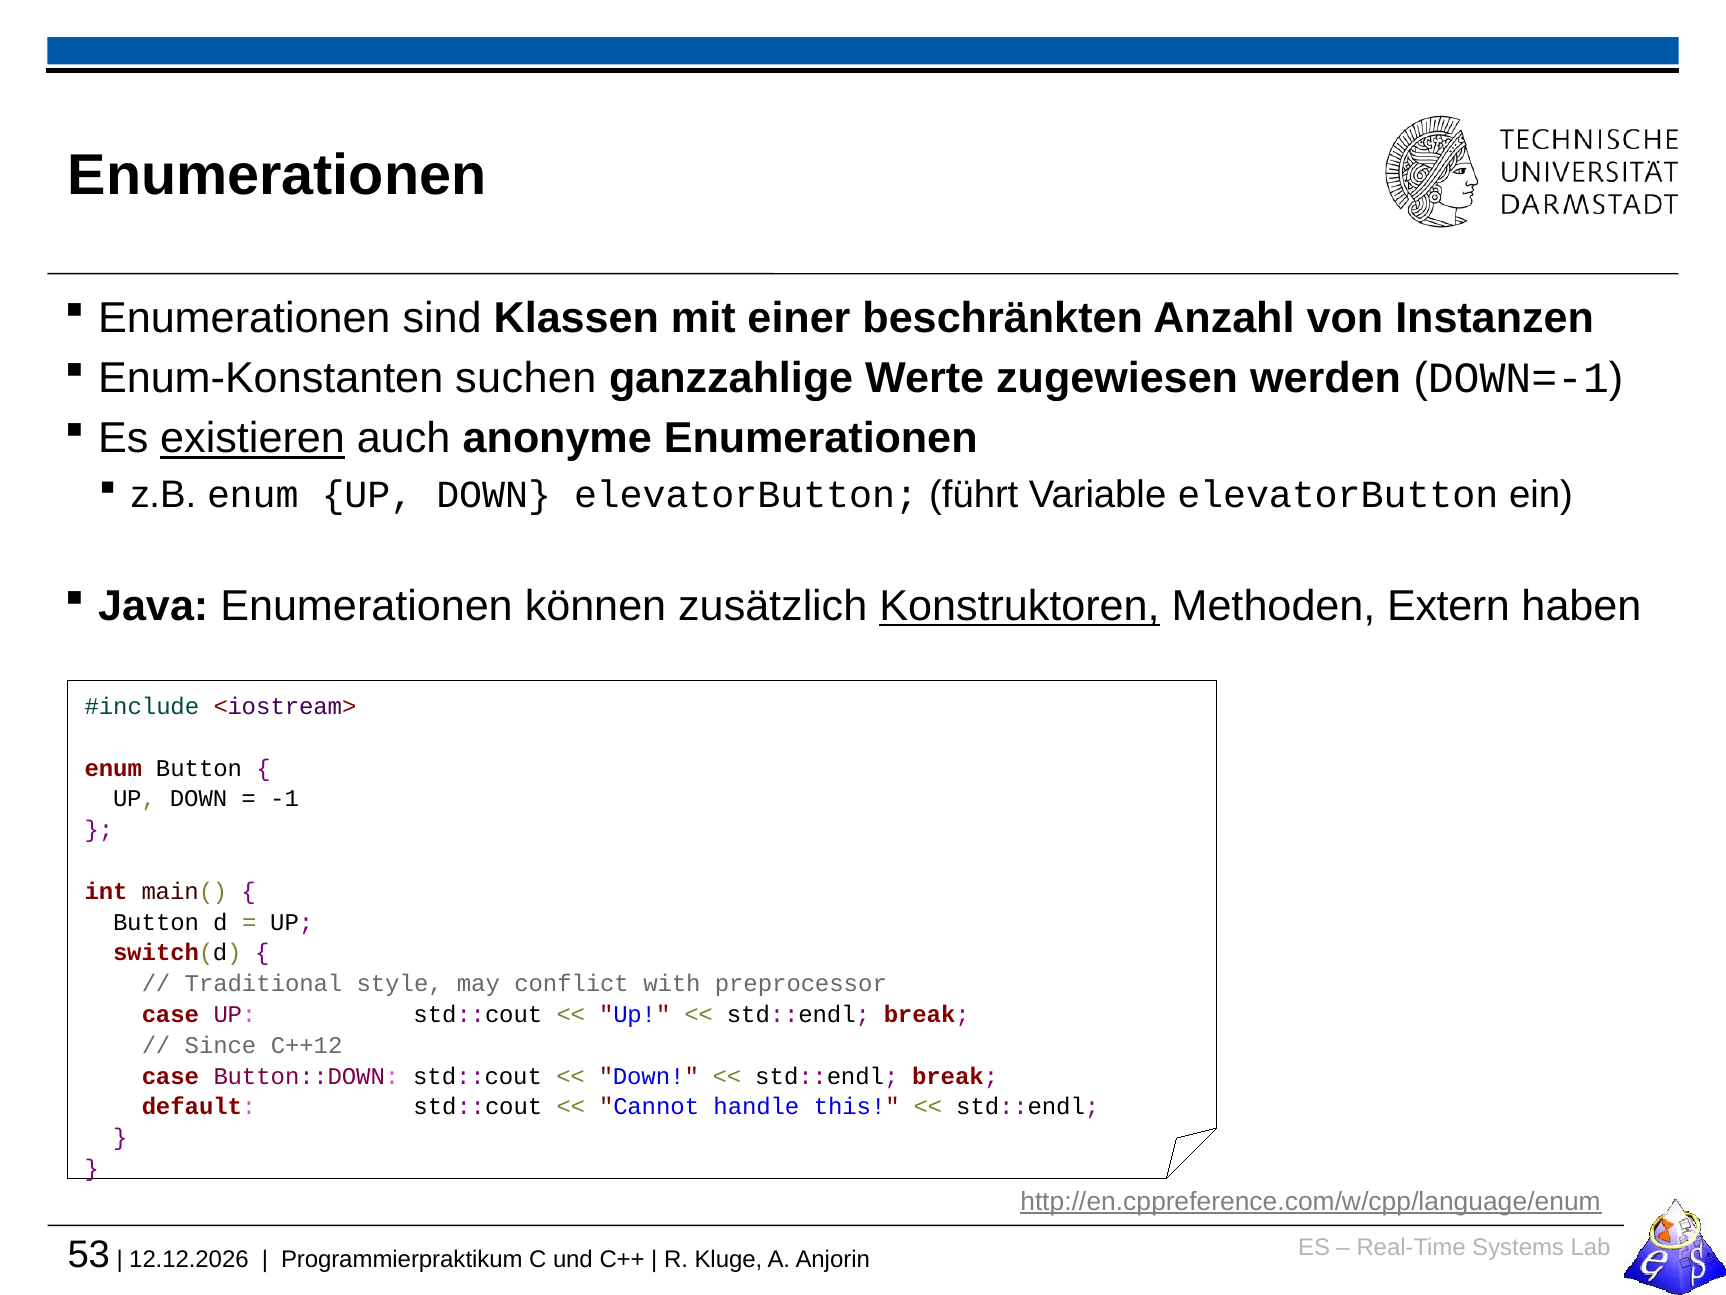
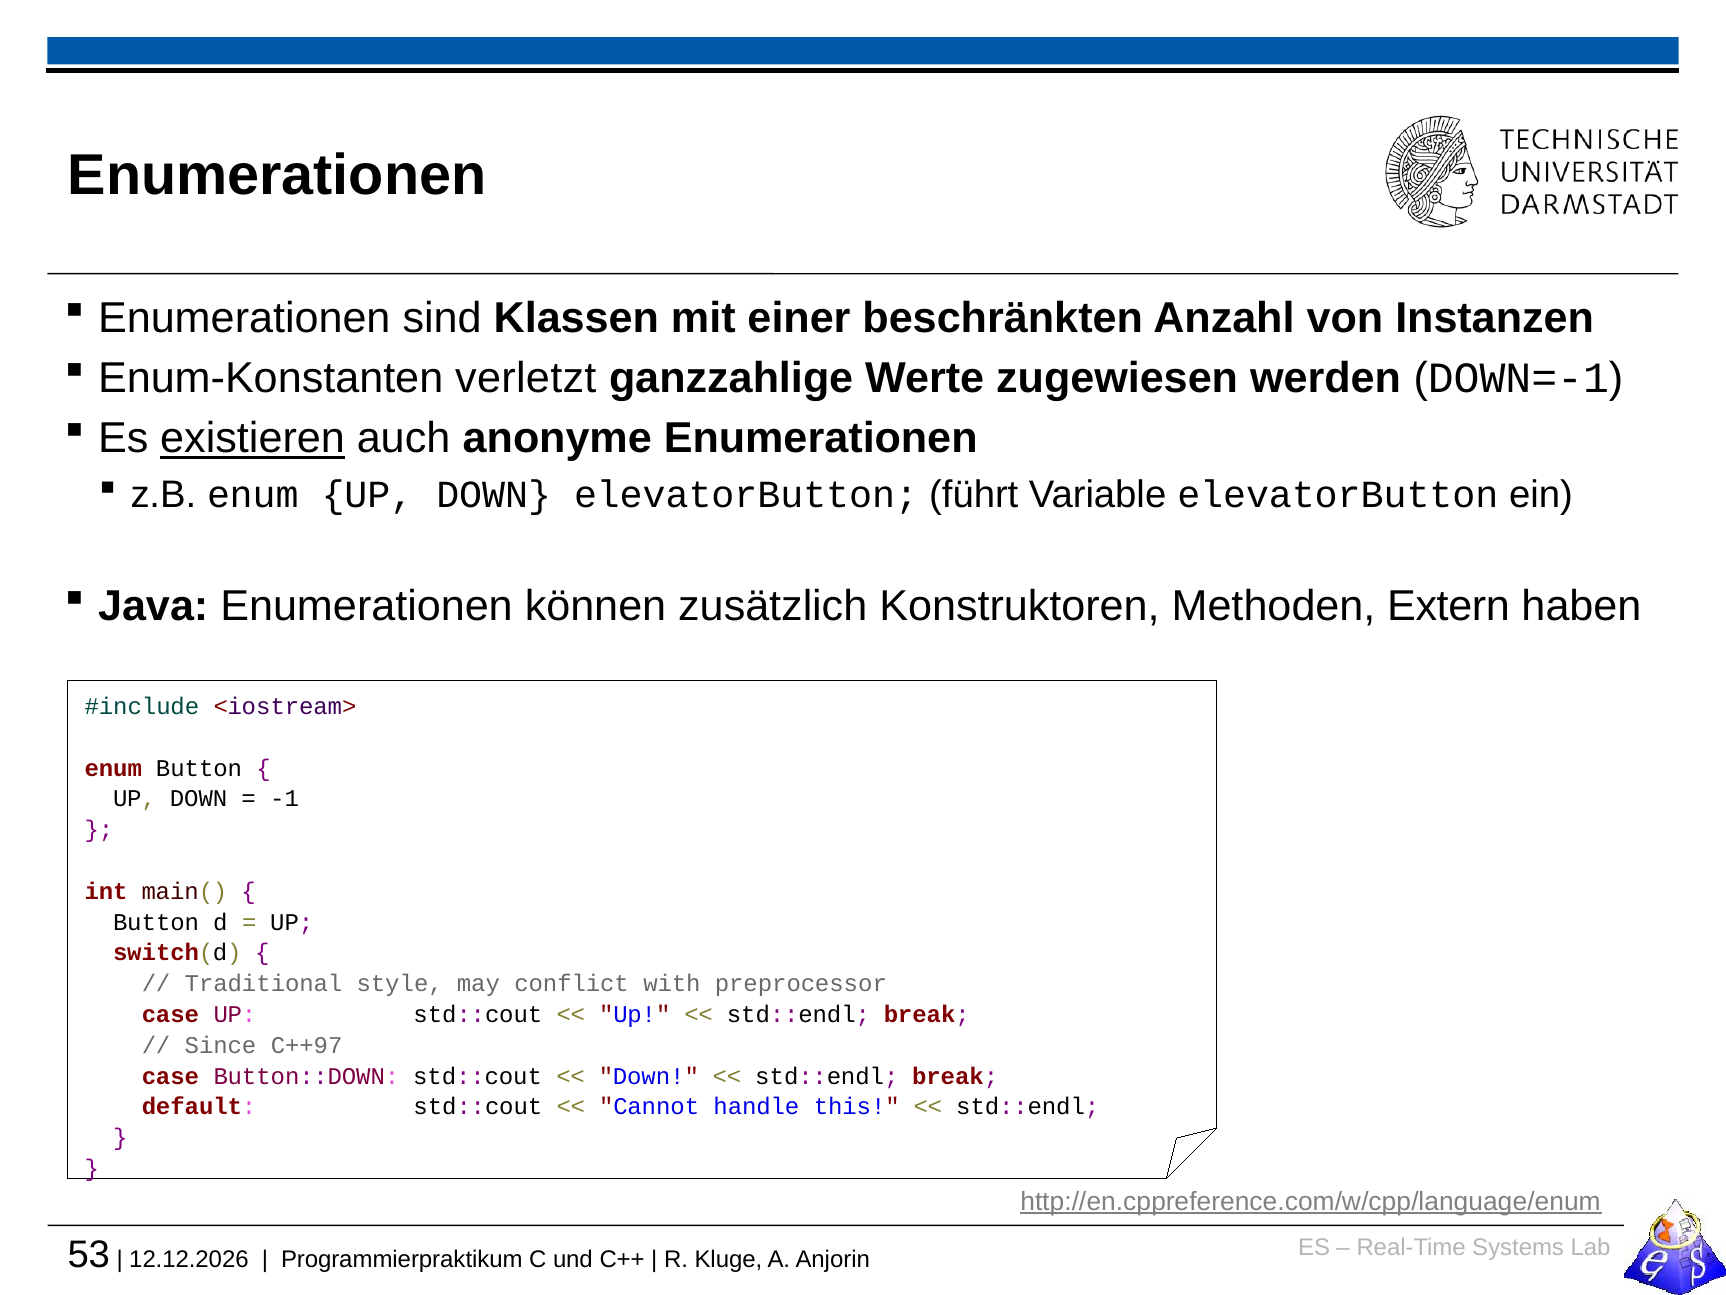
suchen: suchen -> verletzt
Konstruktoren underline: present -> none
C++12: C++12 -> C++97
